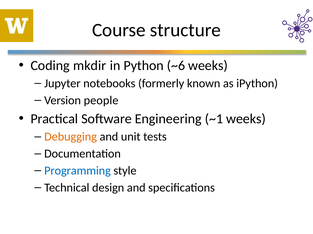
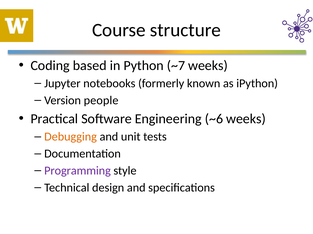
mkdir: mkdir -> based
~6: ~6 -> ~7
~1: ~1 -> ~6
Programming colour: blue -> purple
